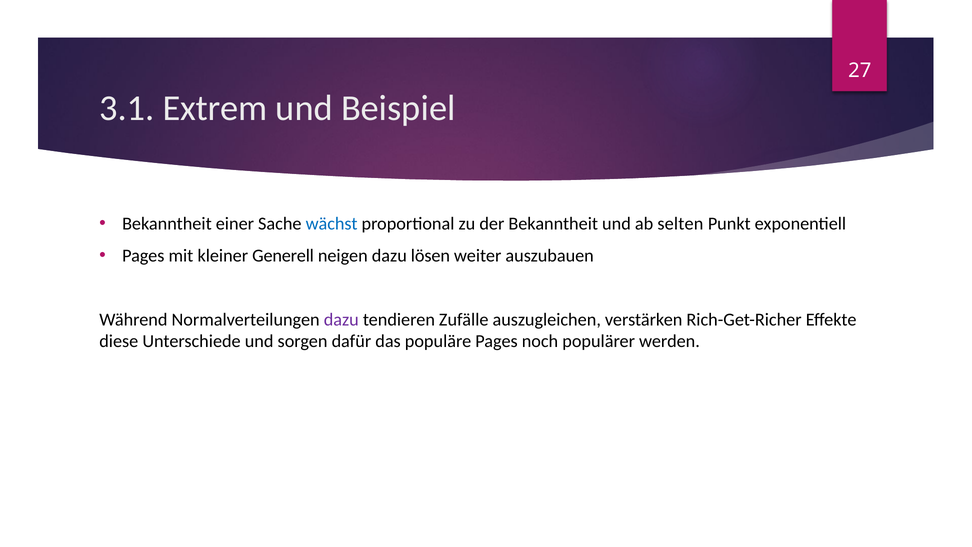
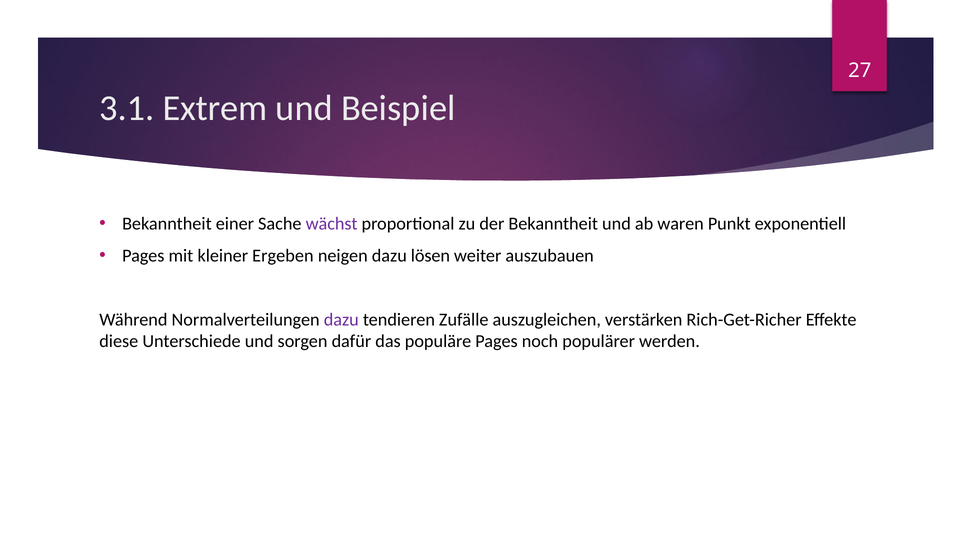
wächst colour: blue -> purple
selten: selten -> waren
Generell: Generell -> Ergeben
